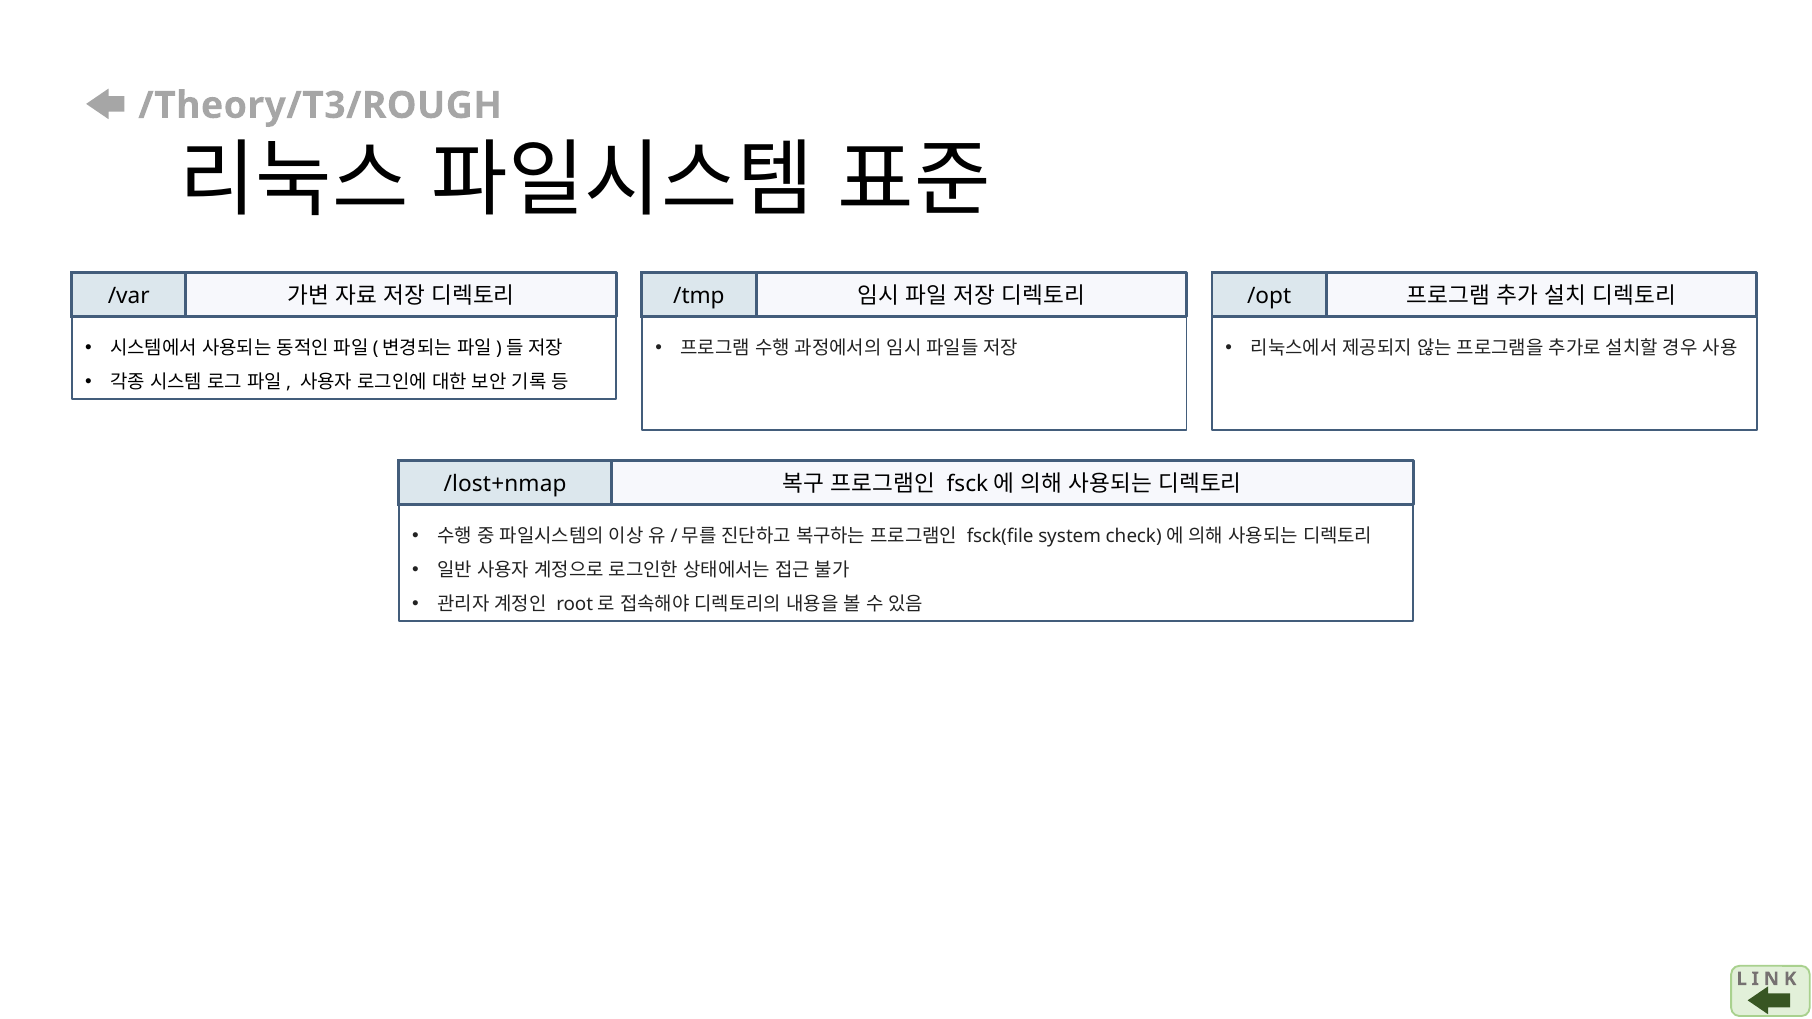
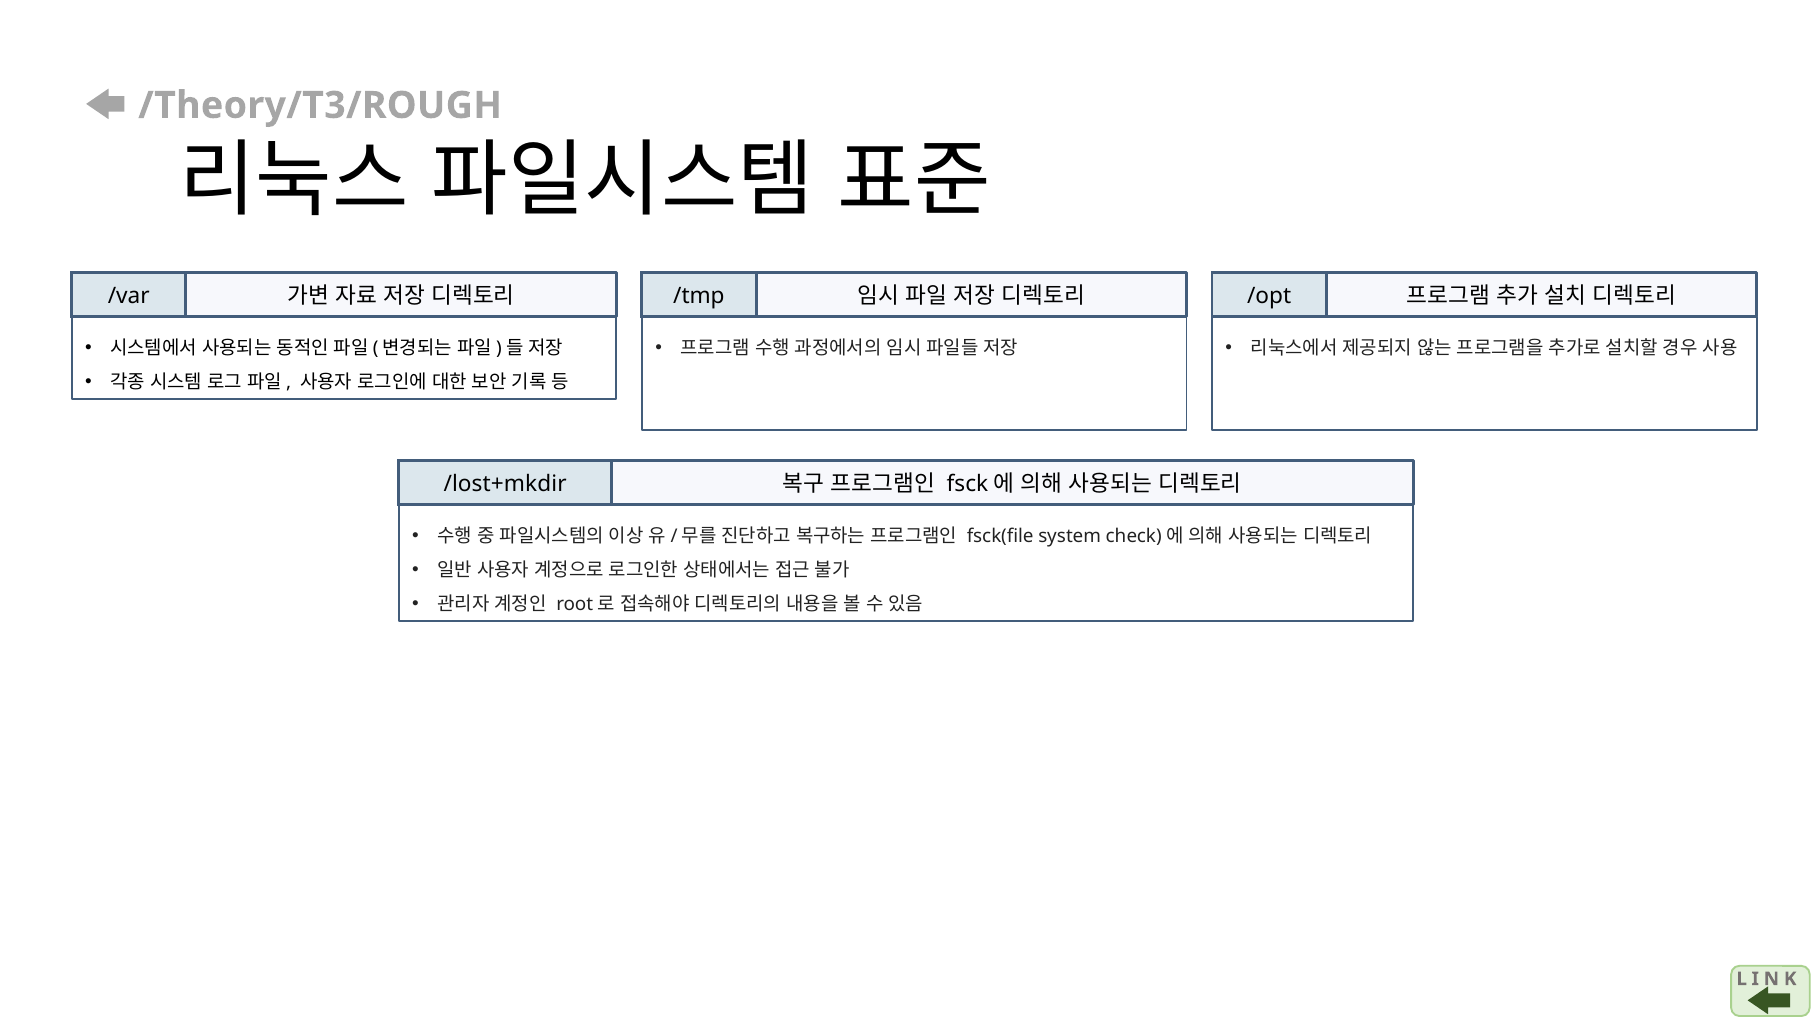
/lost+nmap: /lost+nmap -> /lost+mkdir
